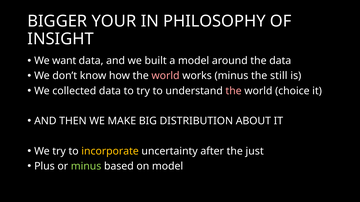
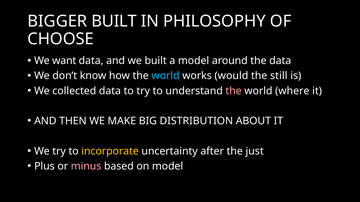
BIGGER YOUR: YOUR -> BUILT
INSIGHT: INSIGHT -> CHOOSE
world at (166, 76) colour: pink -> light blue
works minus: minus -> would
choice: choice -> where
minus at (86, 167) colour: light green -> pink
